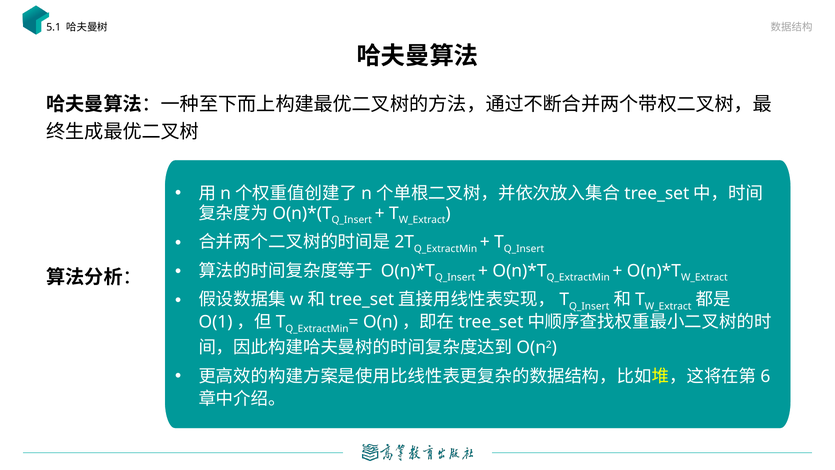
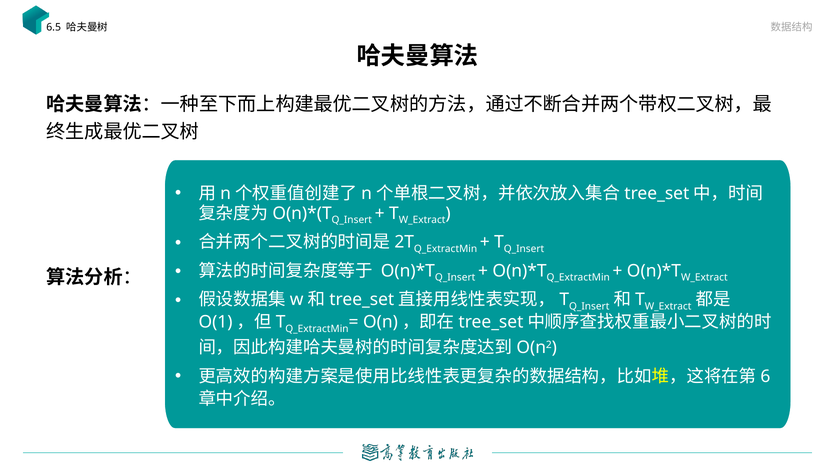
5.1: 5.1 -> 6.5
